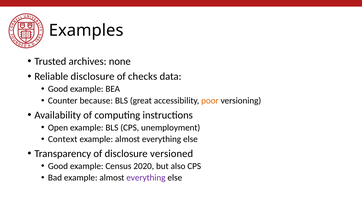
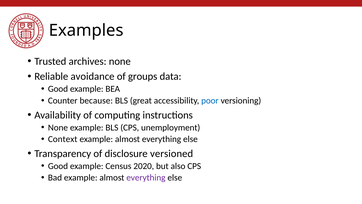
Reliable disclosure: disclosure -> avoidance
checks: checks -> groups
poor colour: orange -> blue
Open at (58, 127): Open -> None
